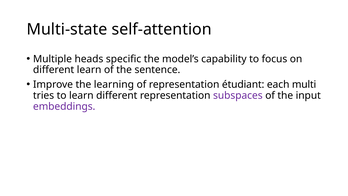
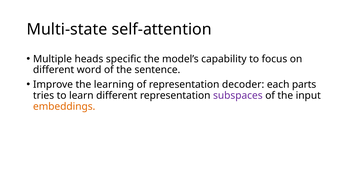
different learn: learn -> word
étudiant: étudiant -> decoder
multi: multi -> parts
embeddings colour: purple -> orange
